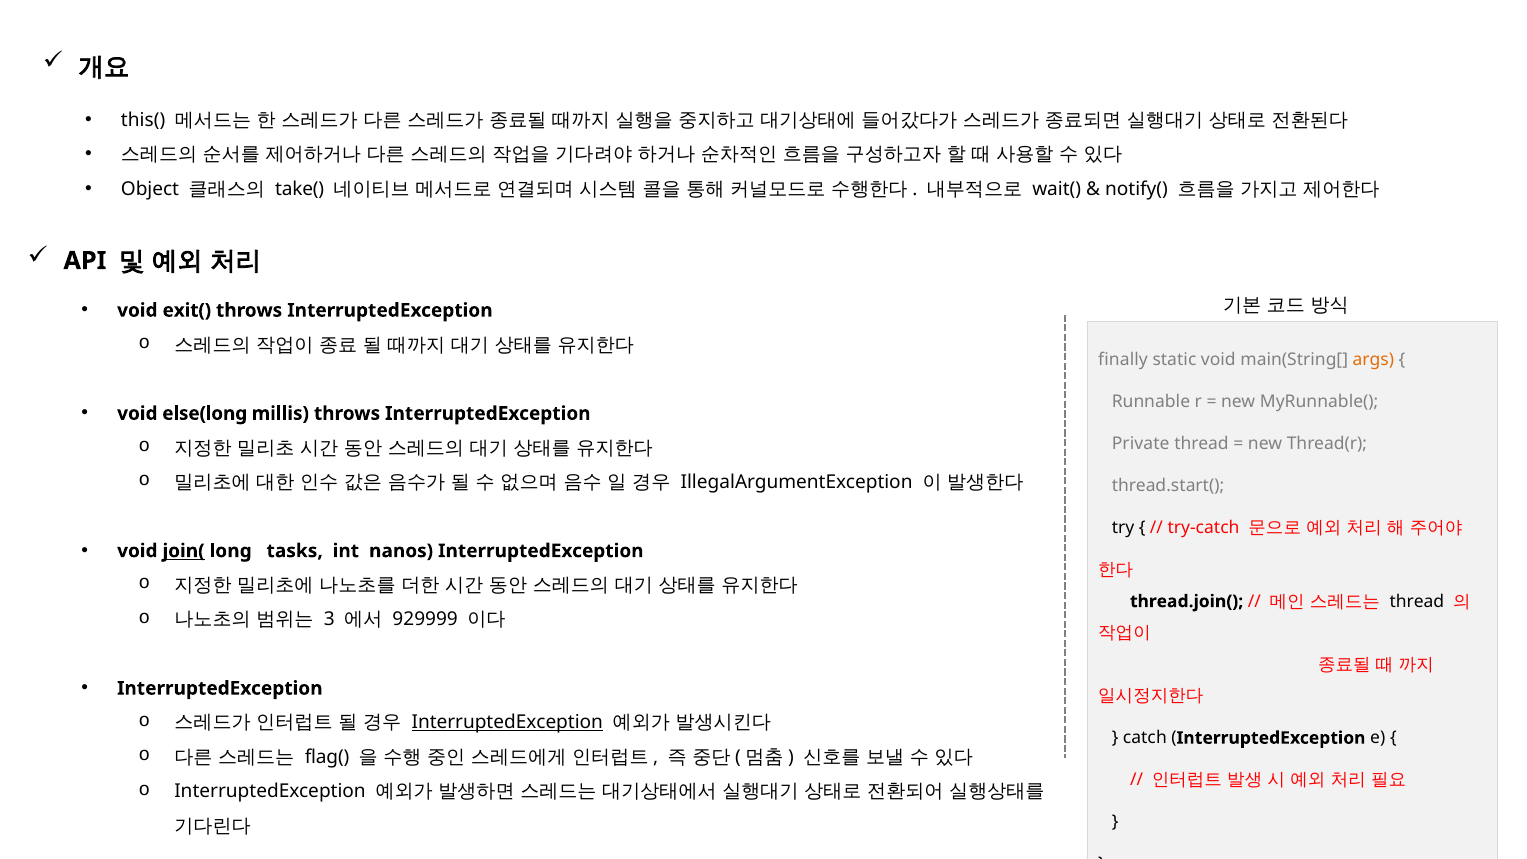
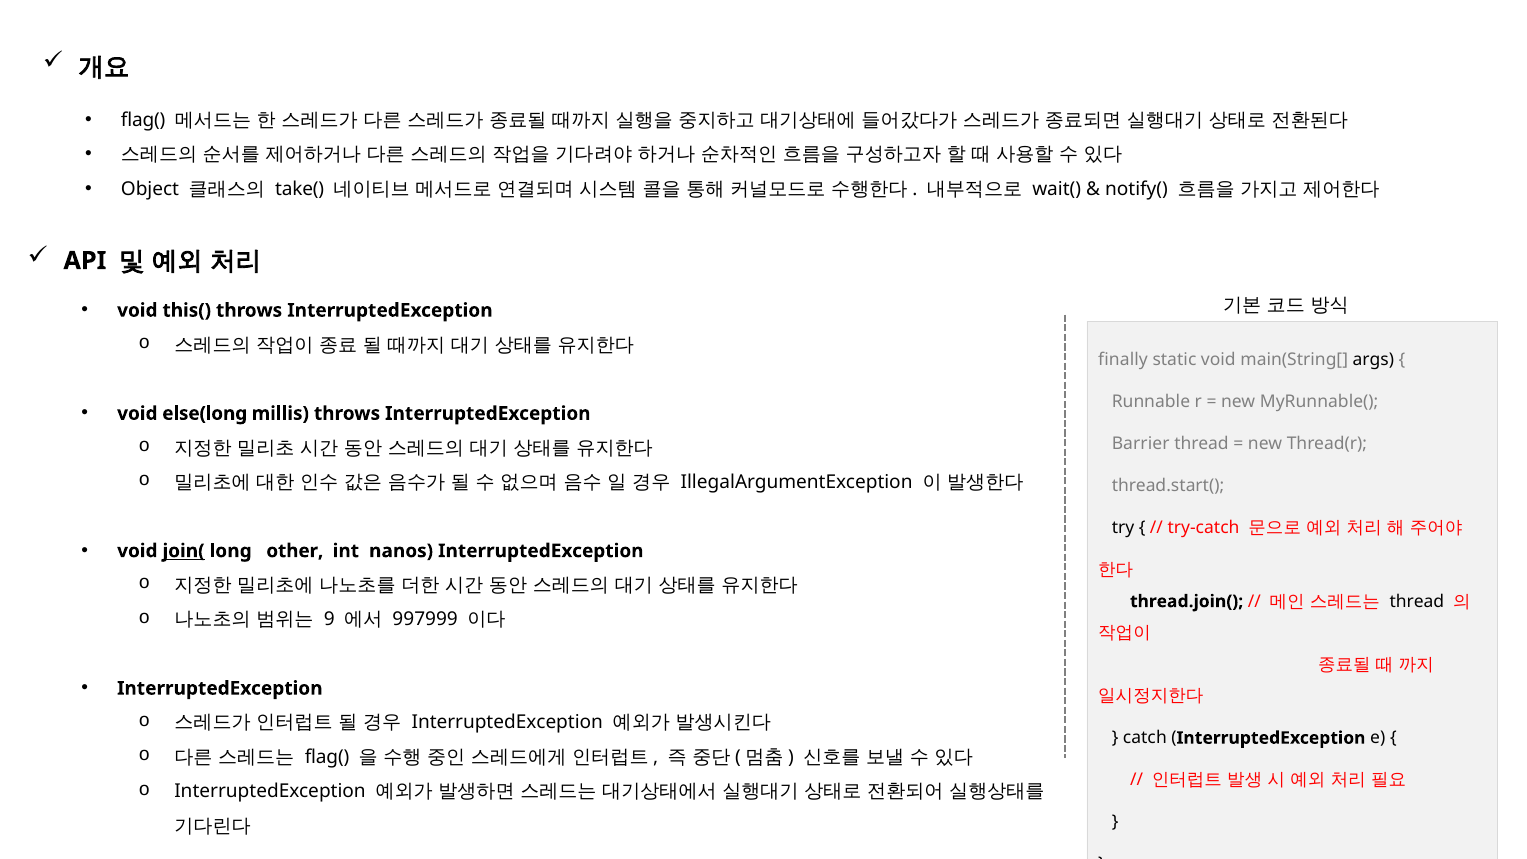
this( at (143, 120): this( -> flag(
exit(: exit( -> this(
args colour: orange -> black
Private: Private -> Barrier
tasks: tasks -> other
3: 3 -> 9
929999: 929999 -> 997999
InterruptedException at (507, 723) underline: present -> none
